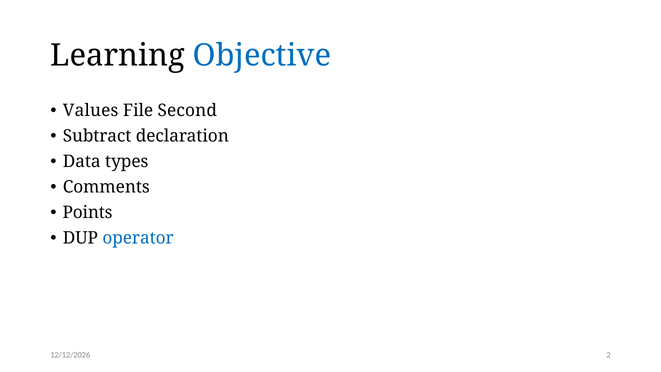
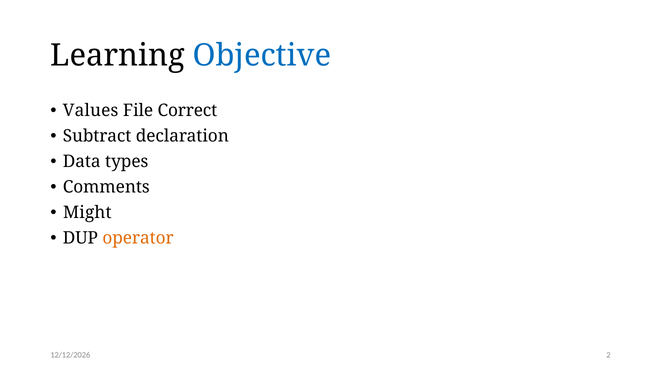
Second: Second -> Correct
Points: Points -> Might
operator colour: blue -> orange
